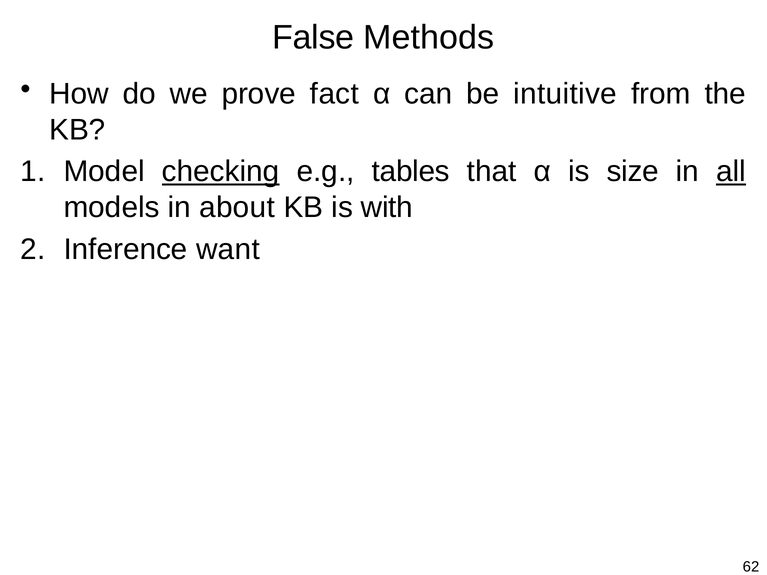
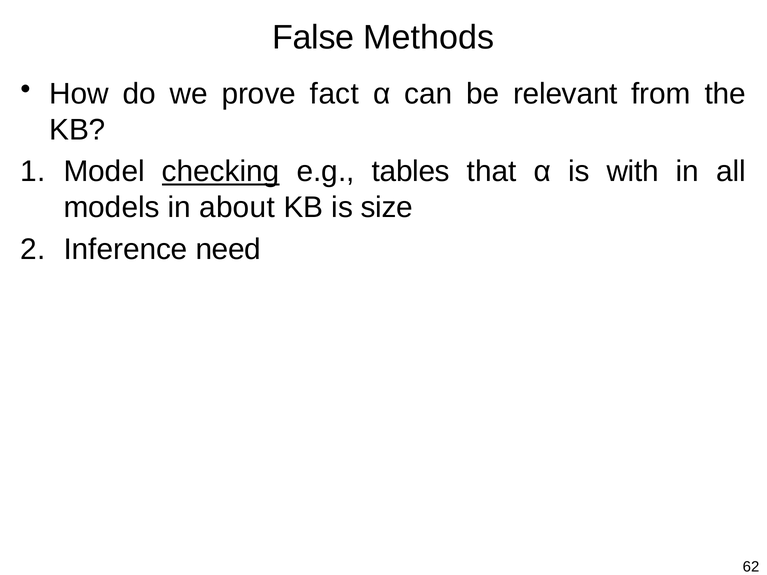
intuitive: intuitive -> relevant
size: size -> with
all underline: present -> none
with: with -> size
want: want -> need
